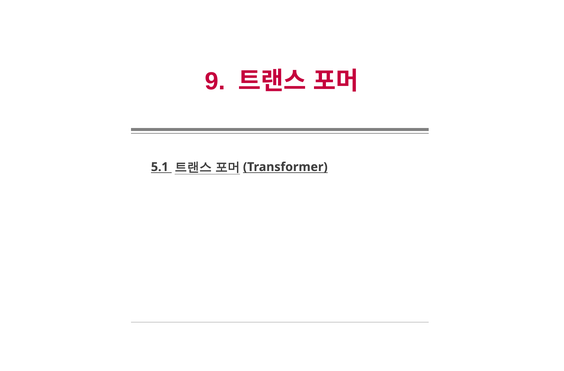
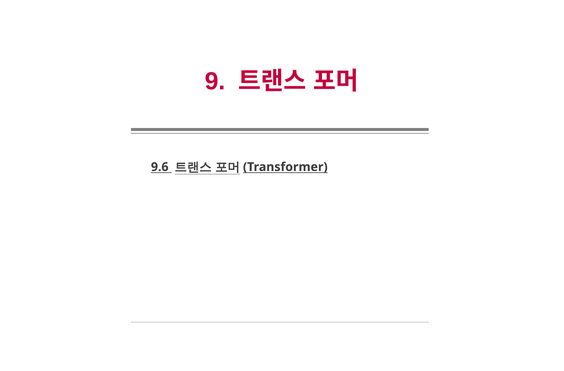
5.1: 5.1 -> 9.6
